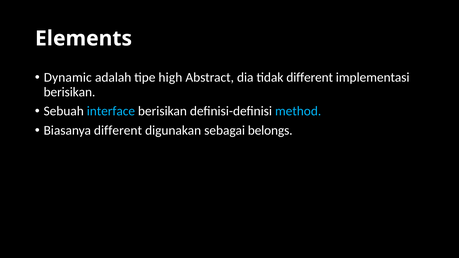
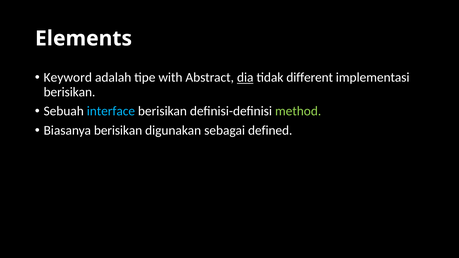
Dynamic: Dynamic -> Keyword
high: high -> with
dia underline: none -> present
method colour: light blue -> light green
Biasanya different: different -> berisikan
belongs: belongs -> defined
